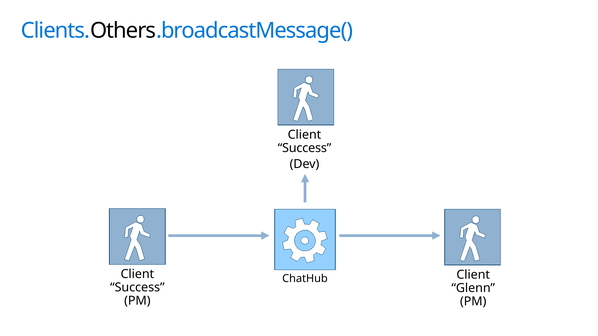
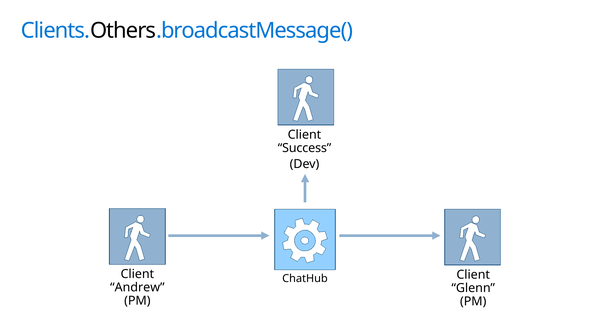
Success at (137, 288): Success -> Andrew
